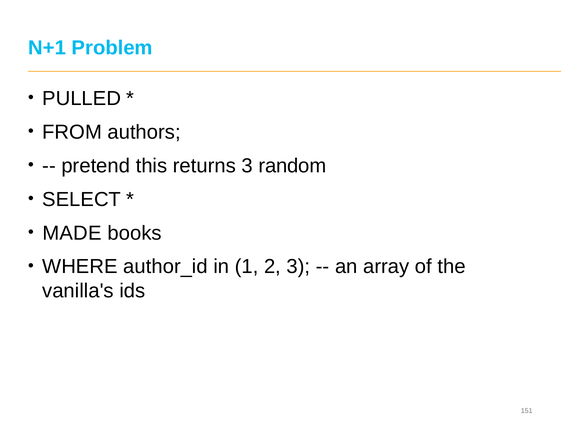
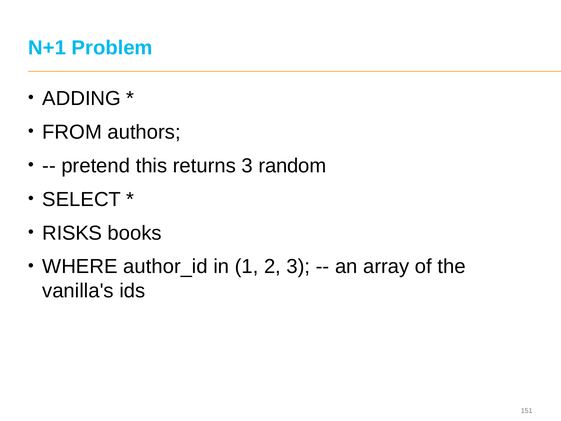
PULLED: PULLED -> ADDING
MADE: MADE -> RISKS
